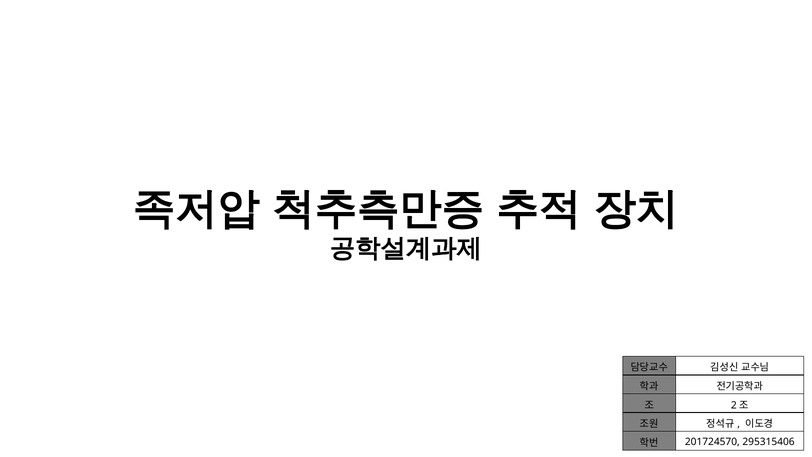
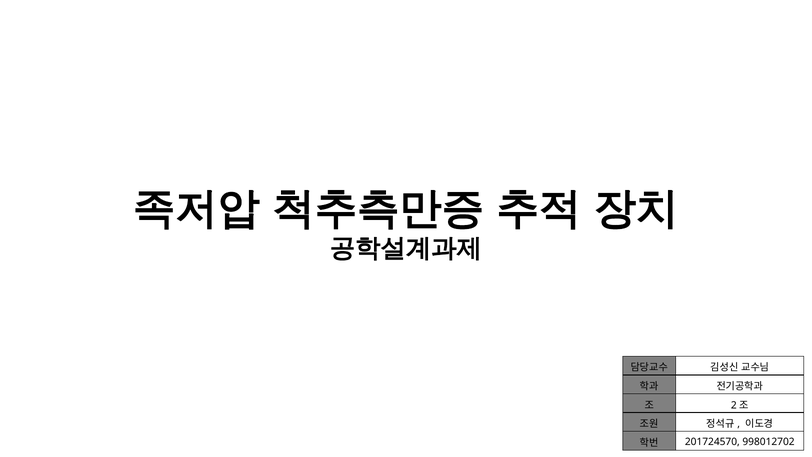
295315406: 295315406 -> 998012702
